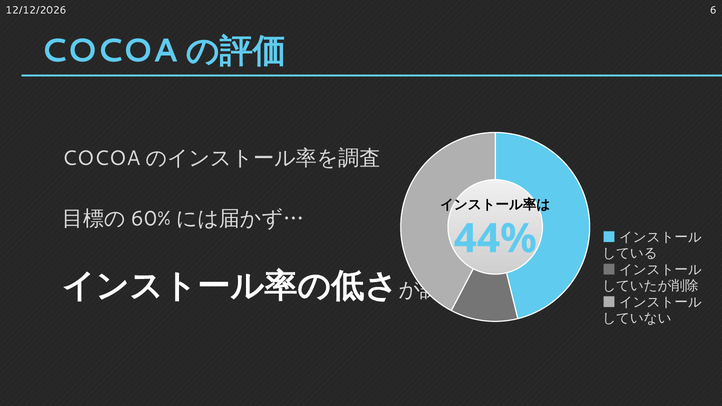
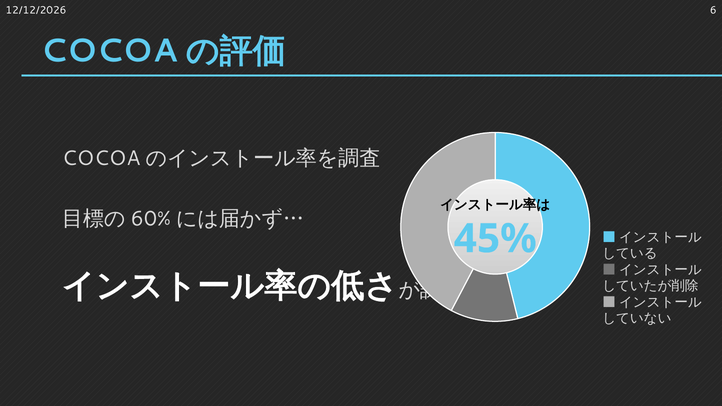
44%: 44% -> 45%
